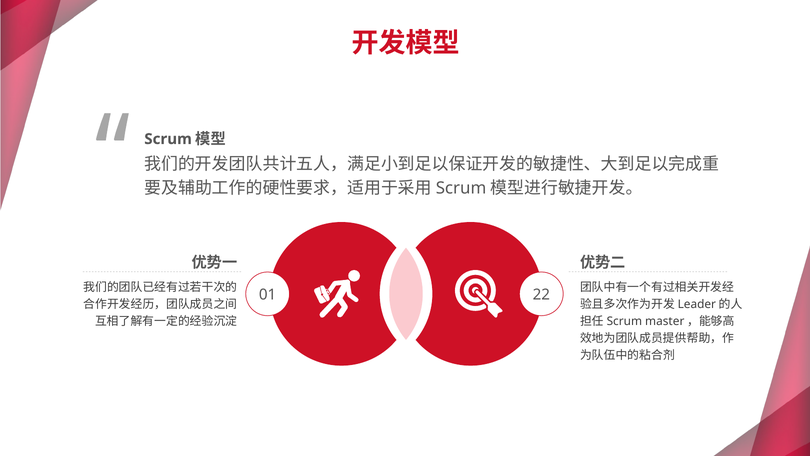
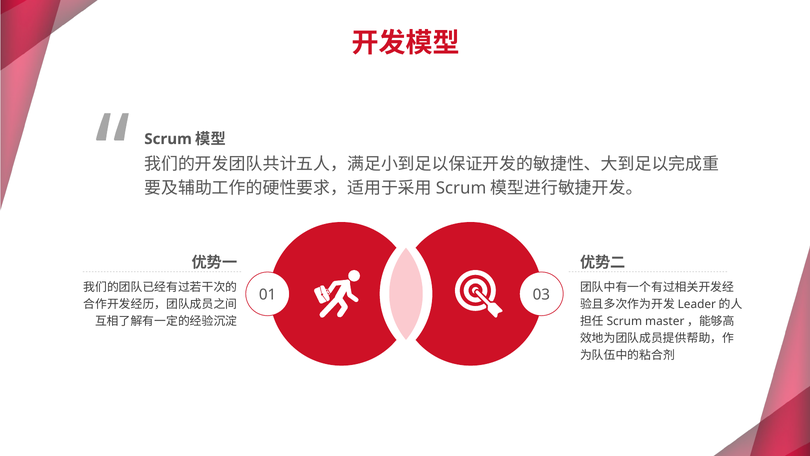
22: 22 -> 03
